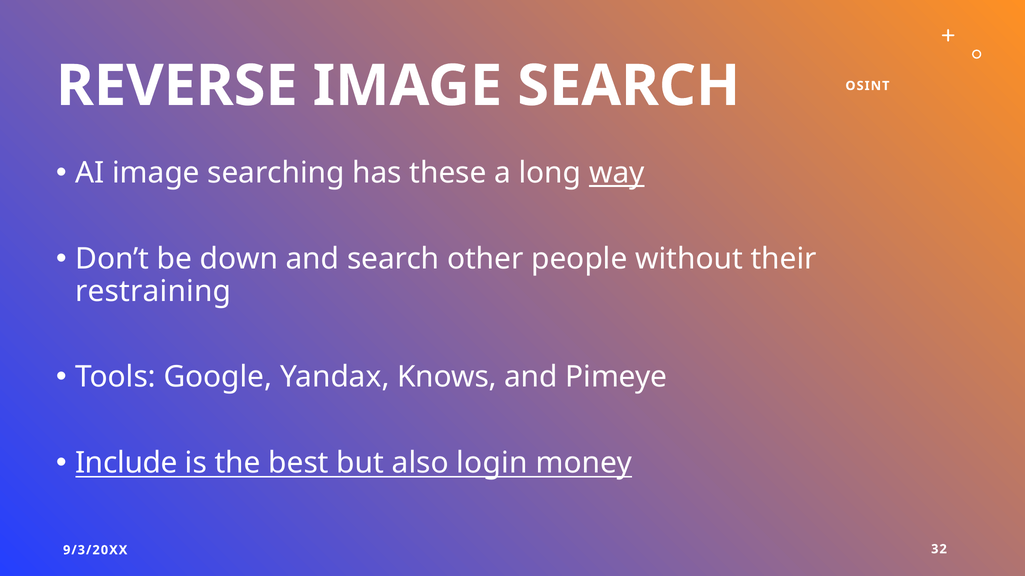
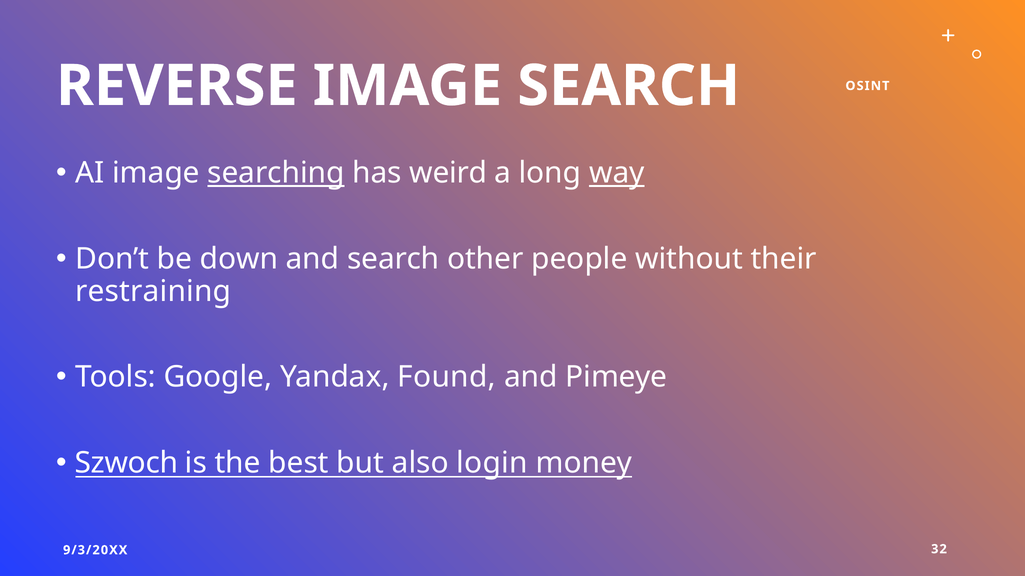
searching underline: none -> present
these: these -> weird
Knows: Knows -> Found
Include: Include -> Szwoch
